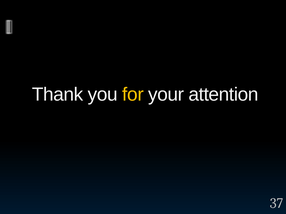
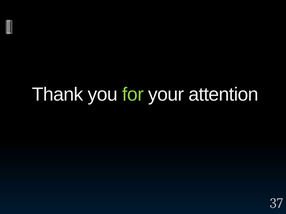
for colour: yellow -> light green
